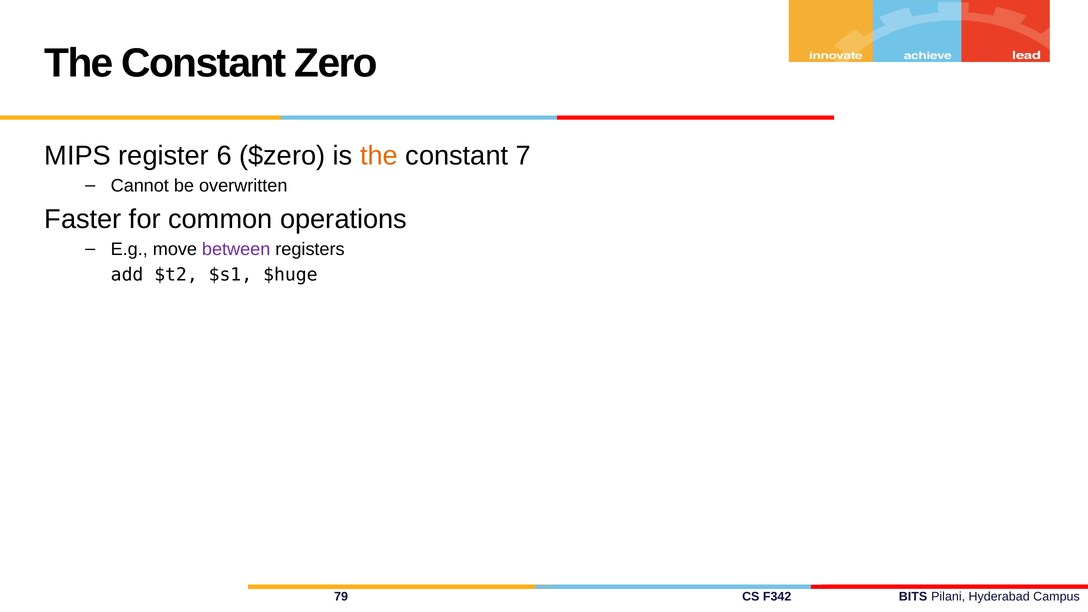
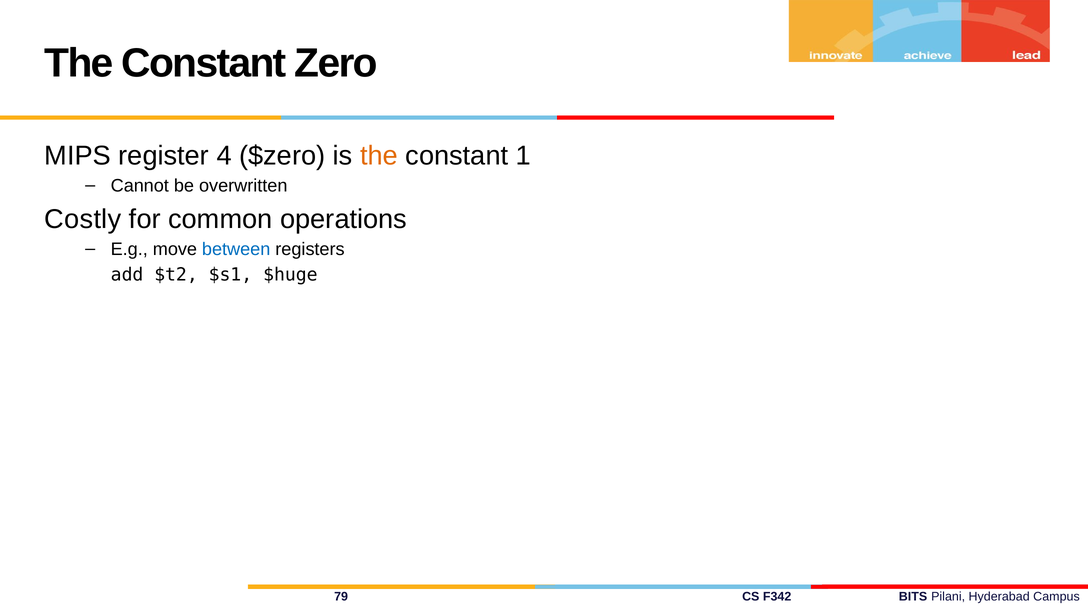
6: 6 -> 4
7: 7 -> 1
Faster: Faster -> Costly
between colour: purple -> blue
